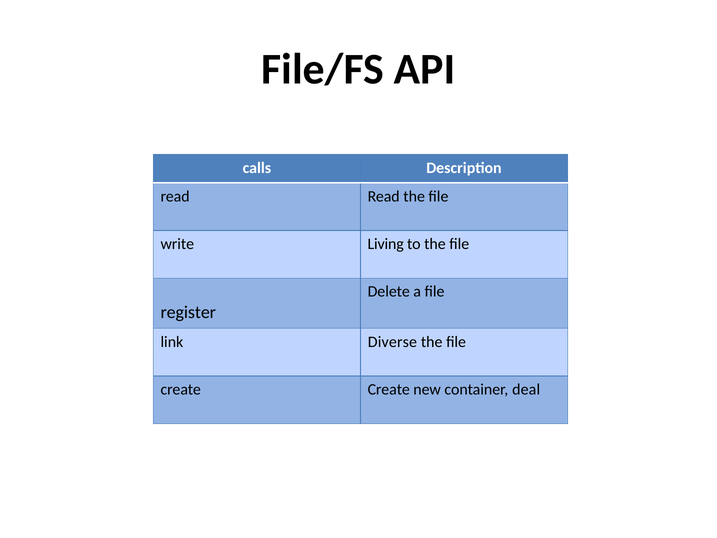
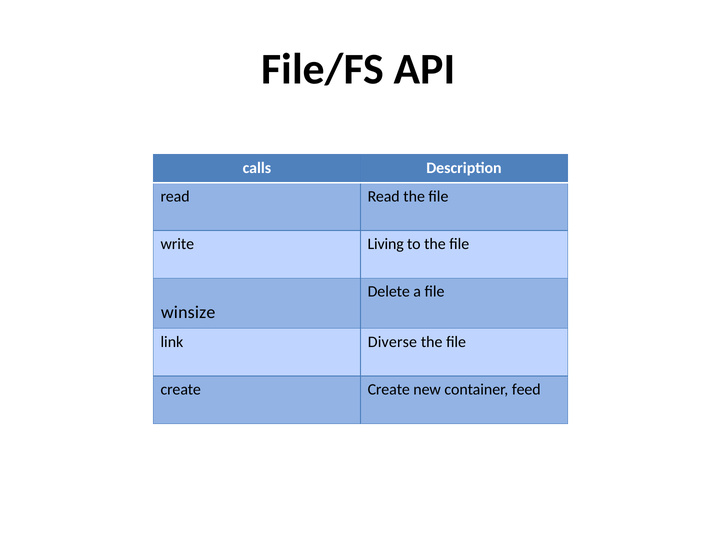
register: register -> winsize
deal: deal -> feed
